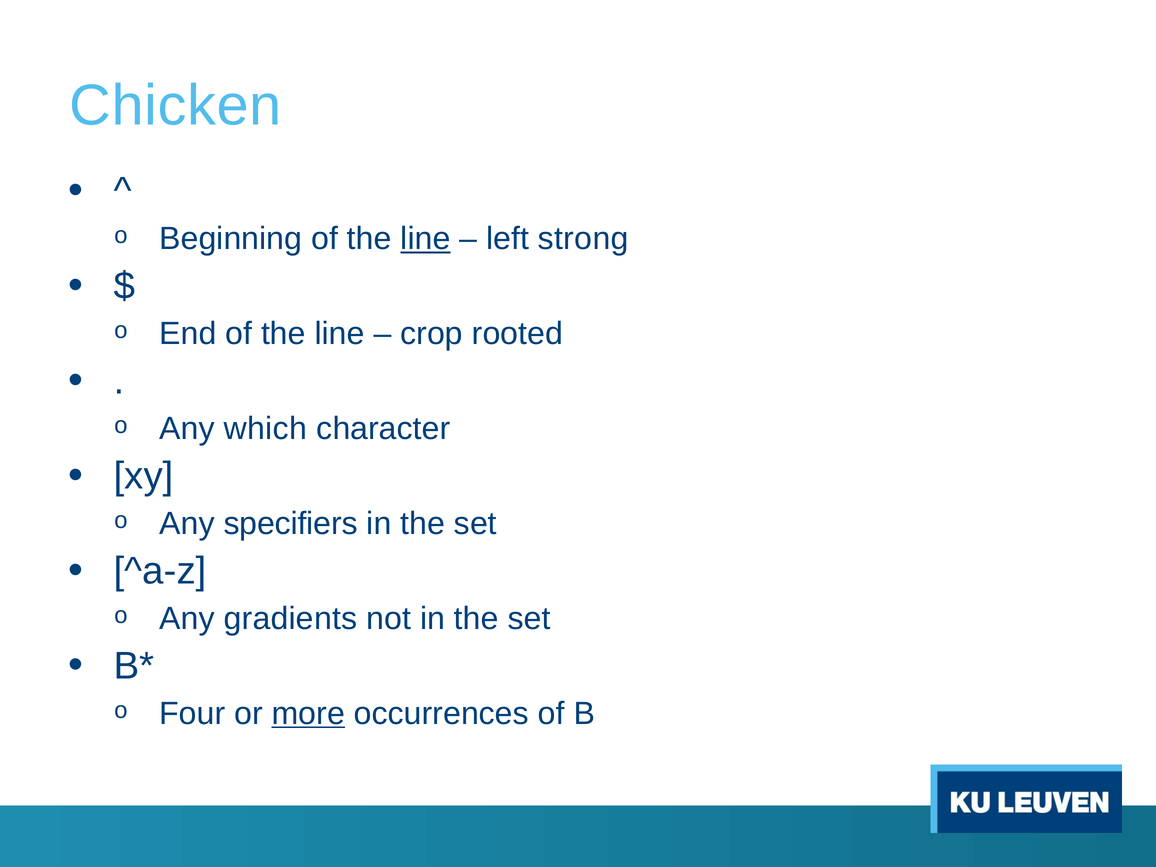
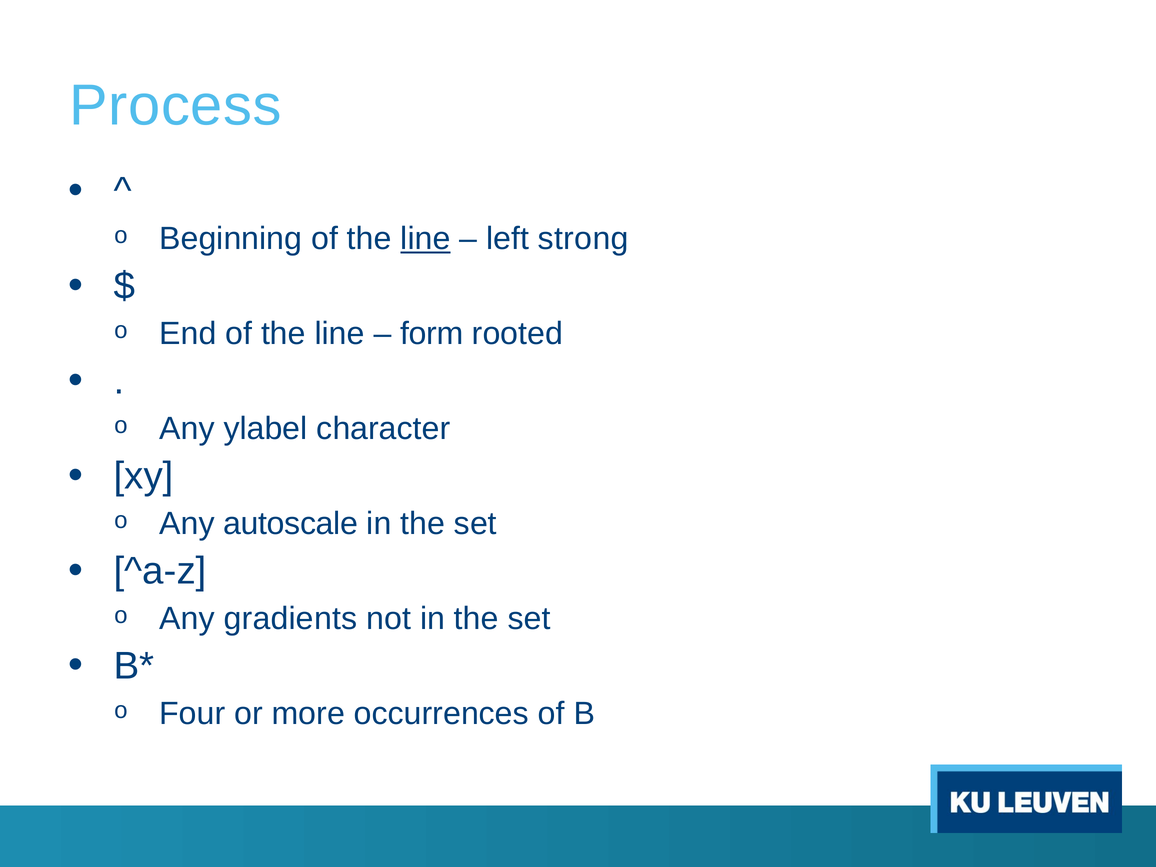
Chicken: Chicken -> Process
crop: crop -> form
which: which -> ylabel
specifiers: specifiers -> autoscale
more underline: present -> none
